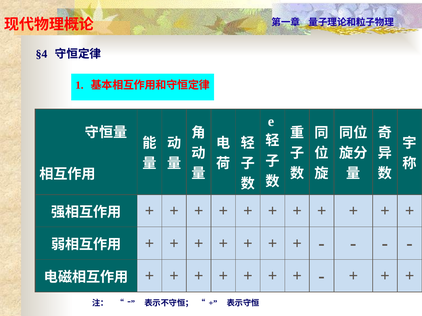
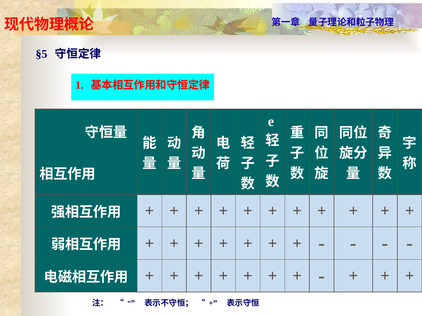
§4: §4 -> §5
